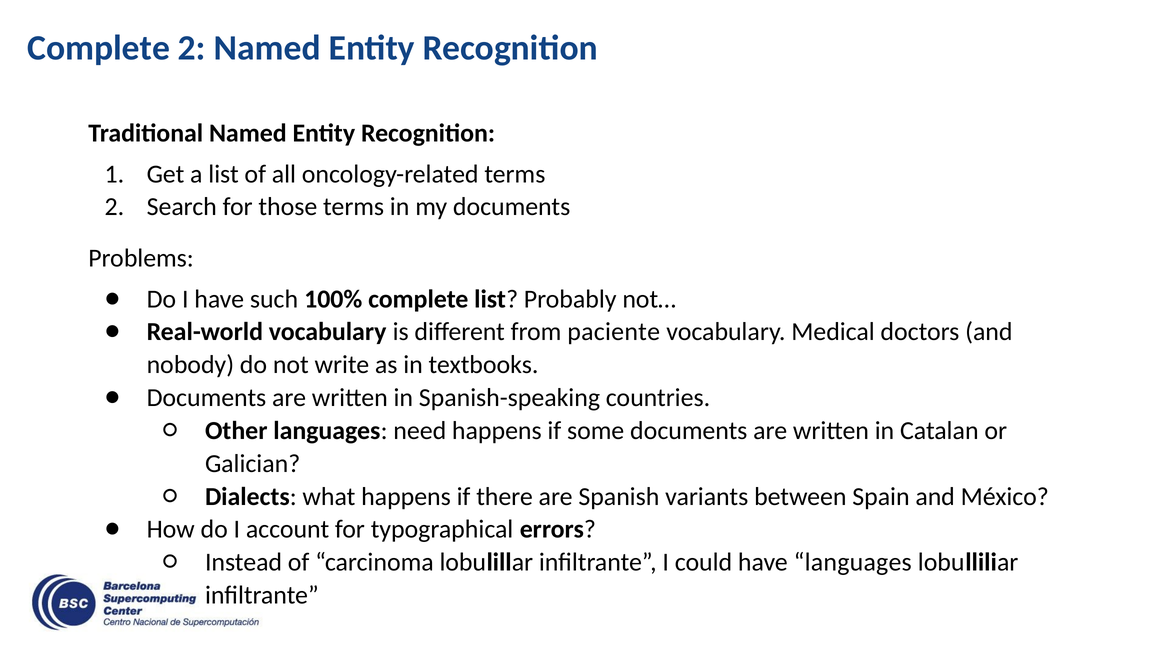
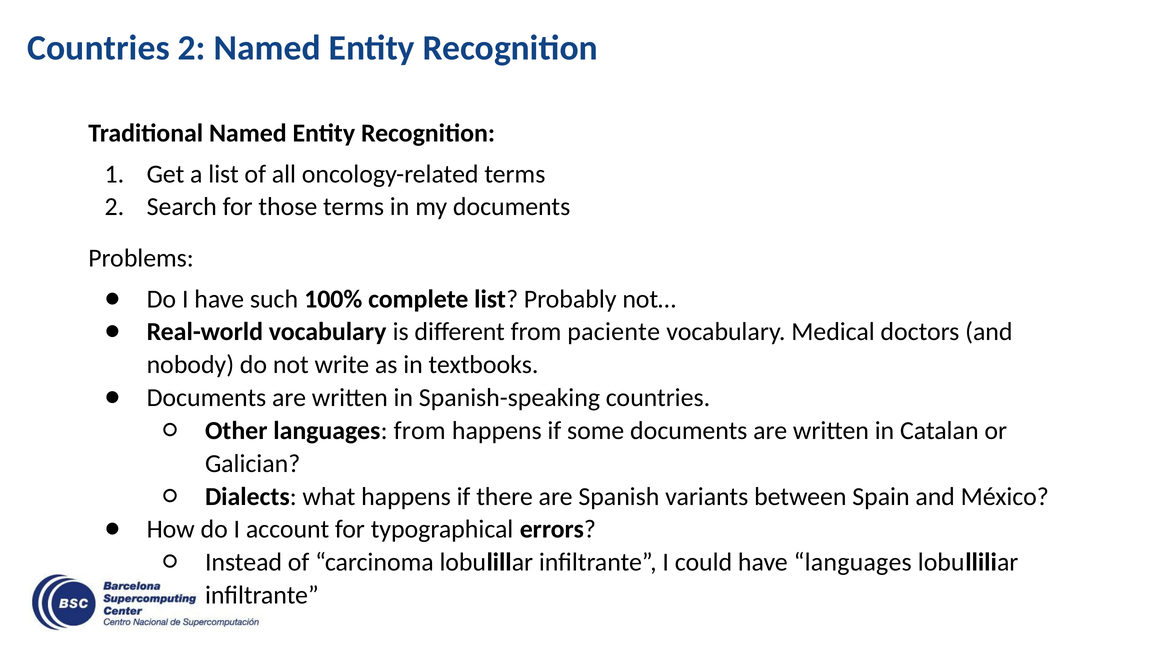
Complete at (99, 48): Complete -> Countries
languages need: need -> from
